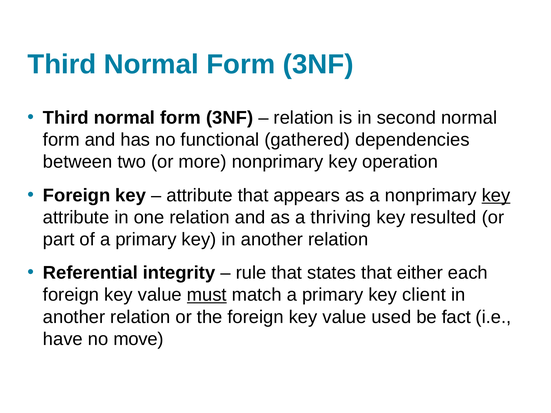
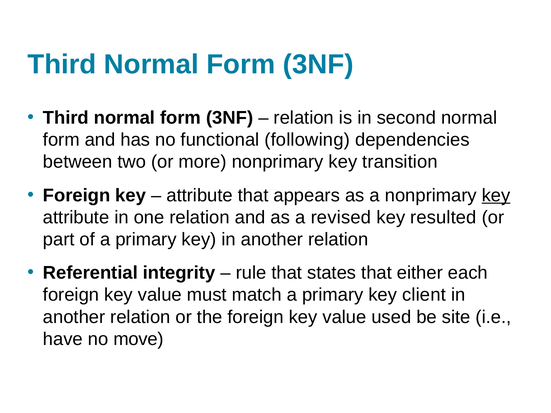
gathered: gathered -> following
operation: operation -> transition
thriving: thriving -> revised
must underline: present -> none
fact: fact -> site
